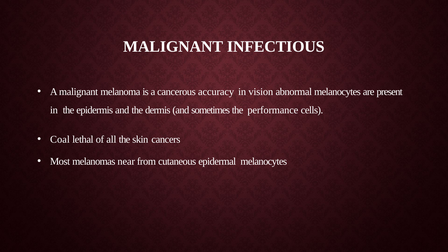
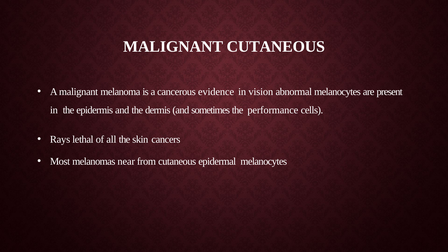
MALIGNANT INFECTIOUS: INFECTIOUS -> CUTANEOUS
accuracy: accuracy -> evidence
Coal: Coal -> Rays
